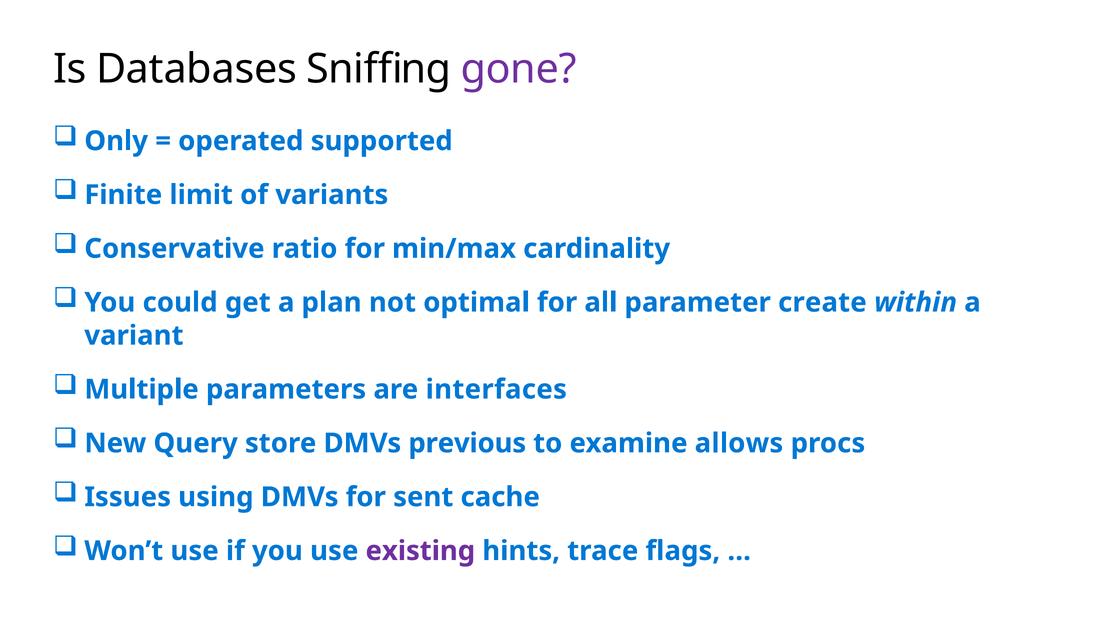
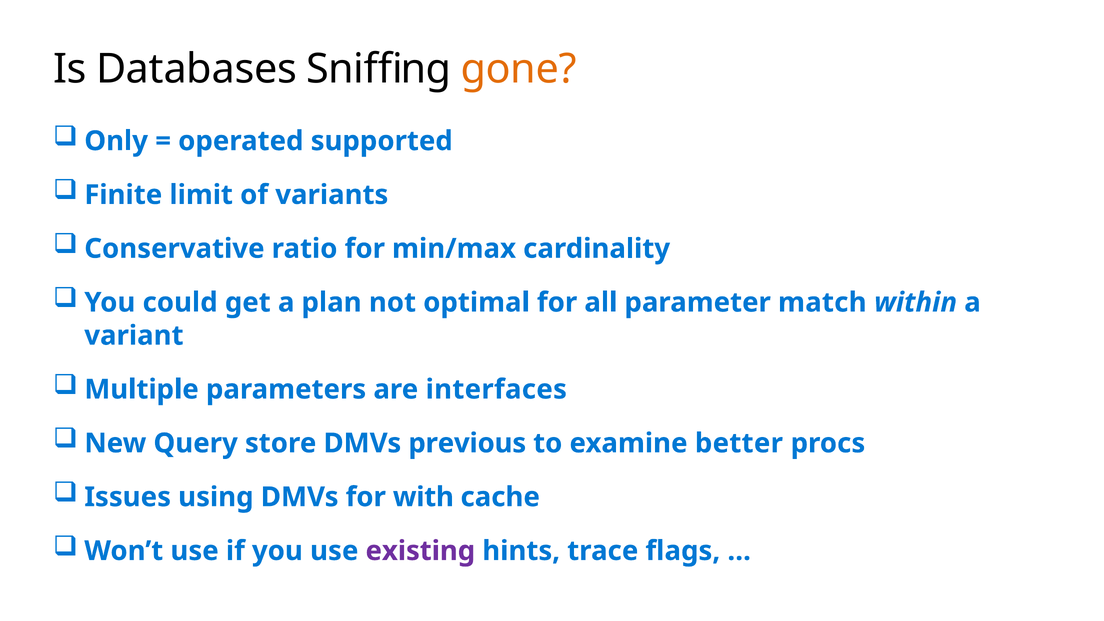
gone colour: purple -> orange
create: create -> match
allows: allows -> better
sent: sent -> with
